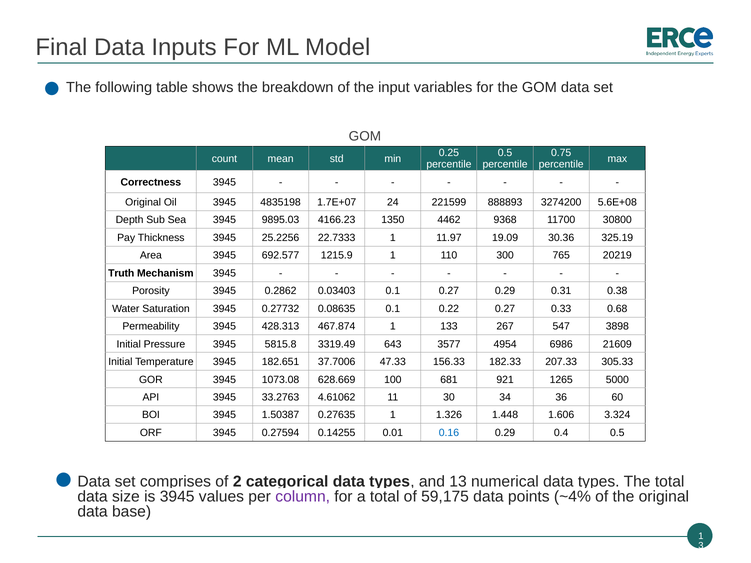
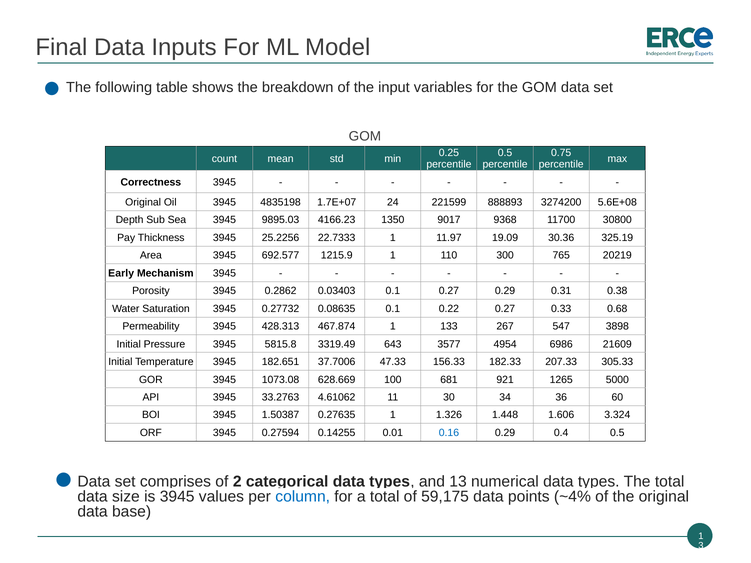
4462: 4462 -> 9017
Truth: Truth -> Early
column colour: purple -> blue
